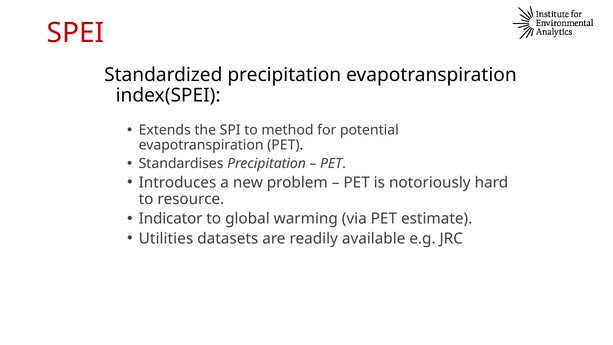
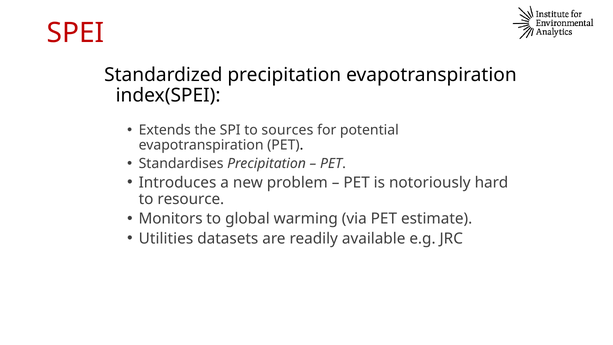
method: method -> sources
Indicator: Indicator -> Monitors
